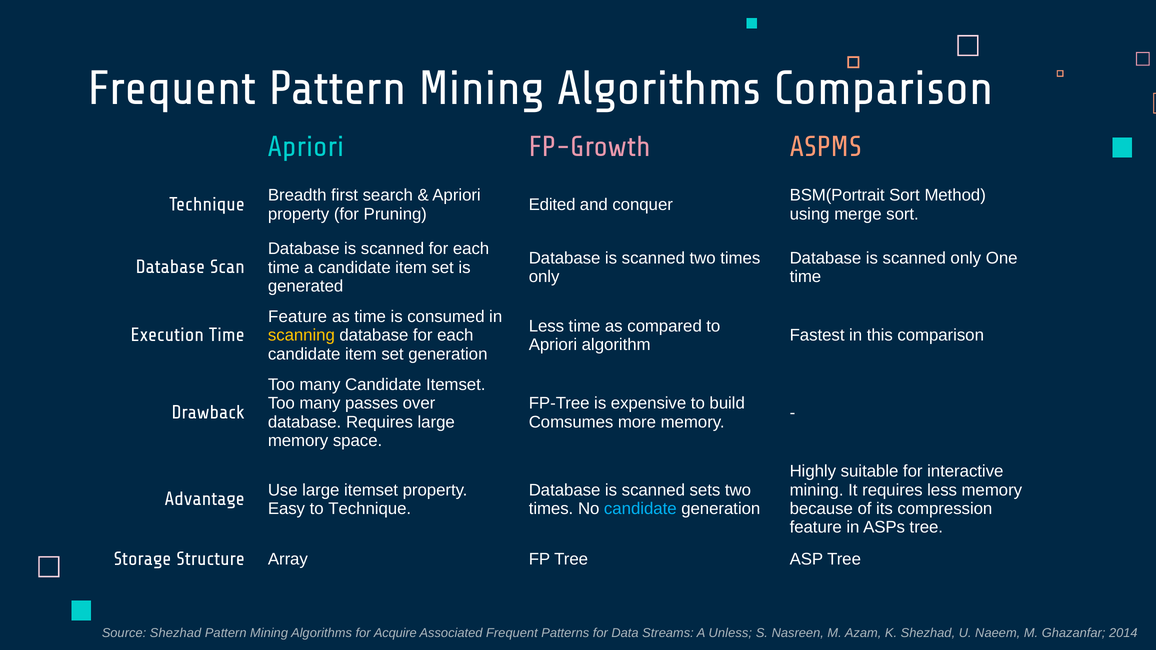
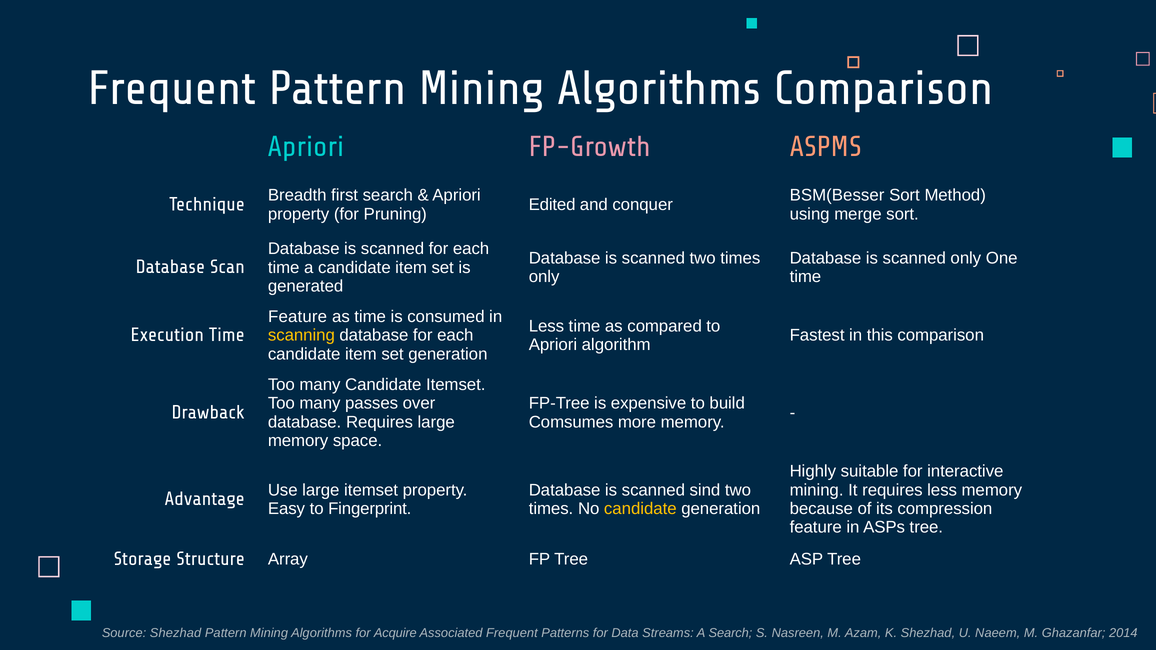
BSM(Portrait: BSM(Portrait -> BSM(Besser
sets: sets -> sind
to Technique: Technique -> Fingerprint
candidate at (640, 509) colour: light blue -> yellow
A Unless: Unless -> Search
